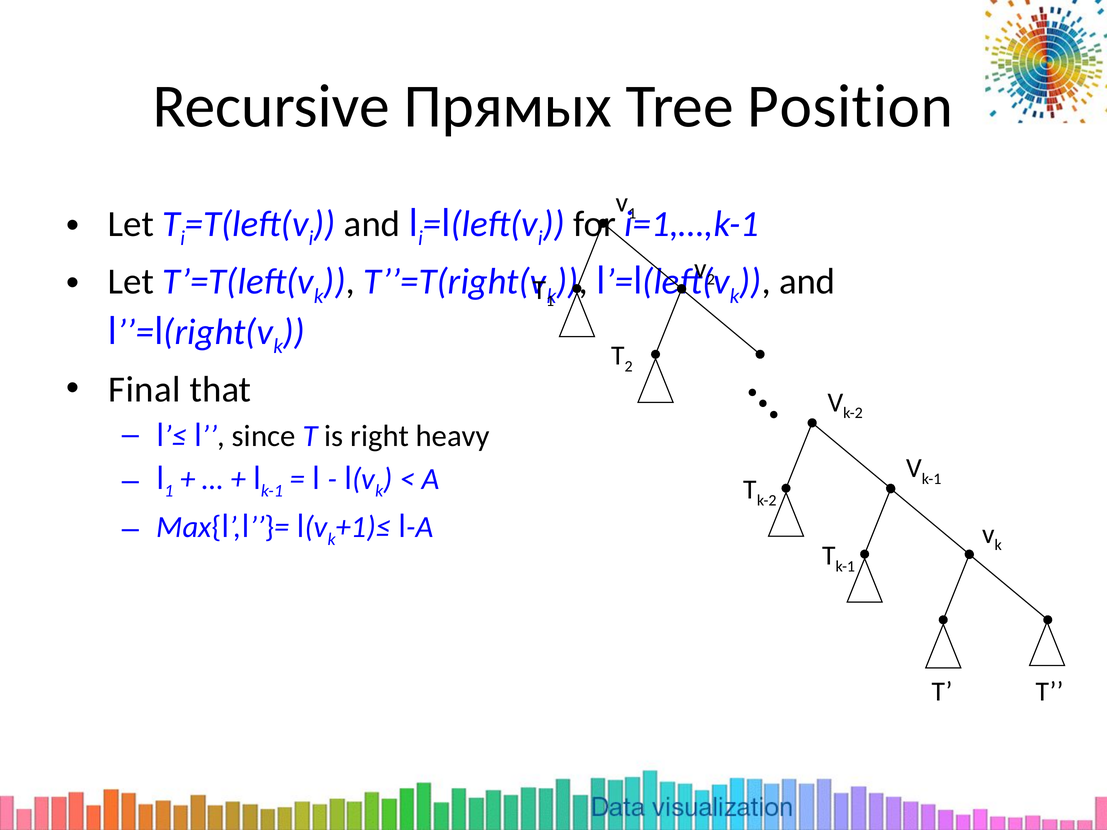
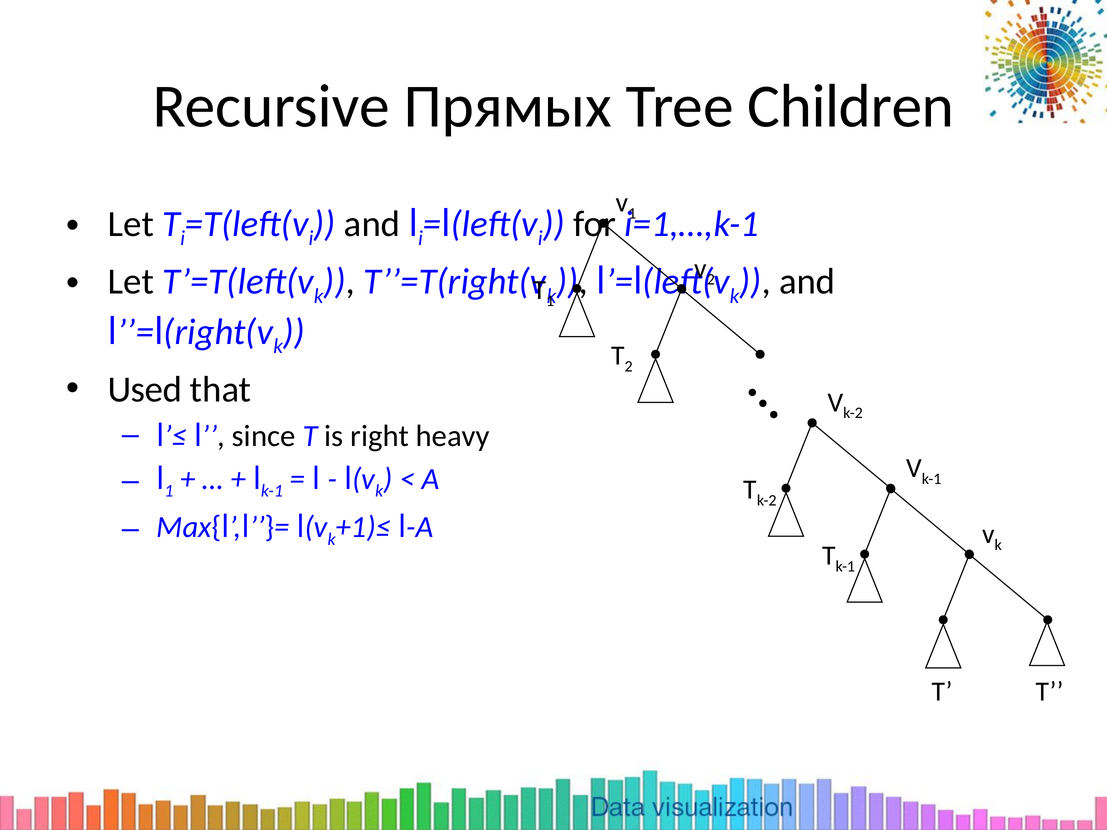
Position: Position -> Children
Final: Final -> Used
